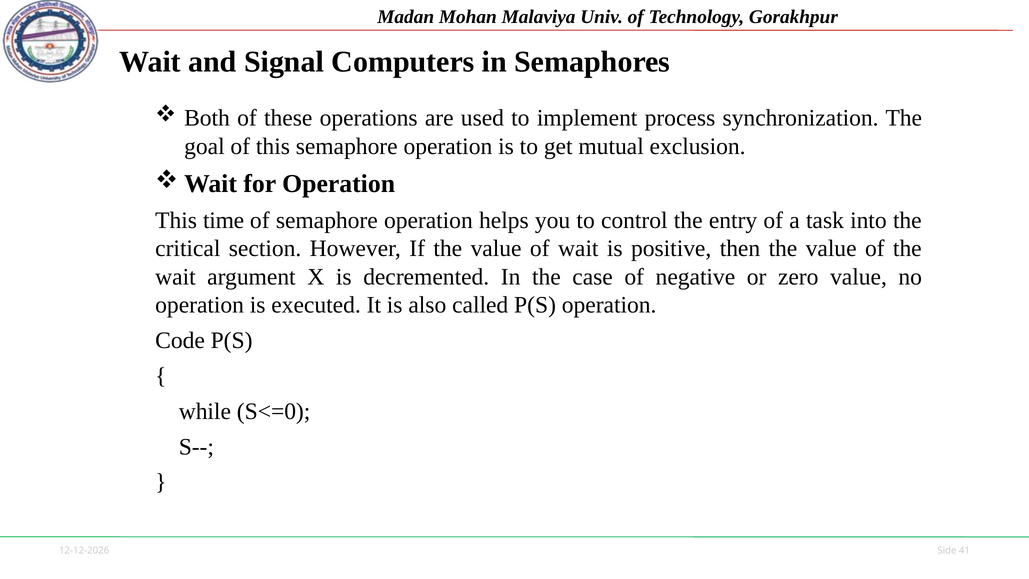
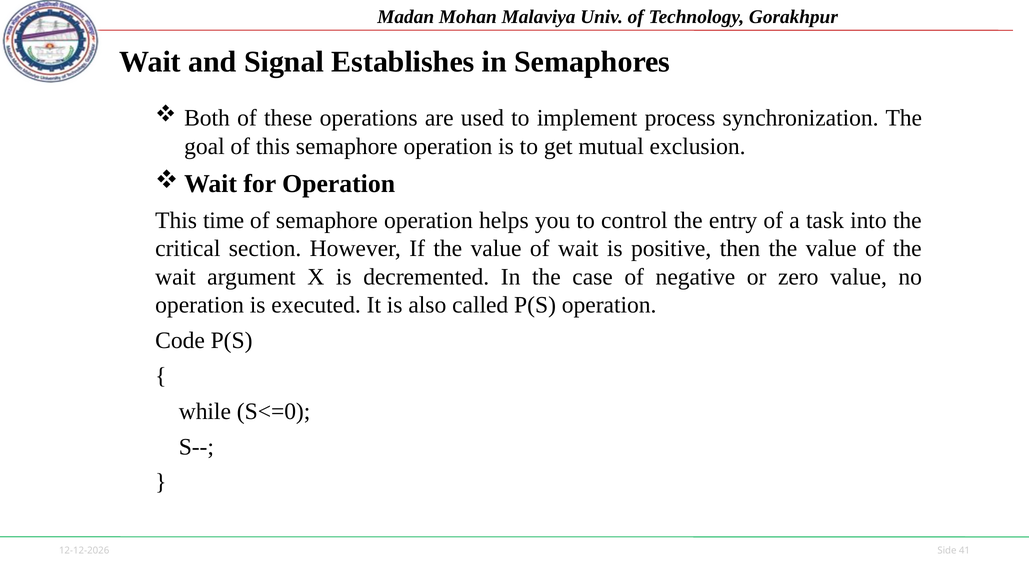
Computers: Computers -> Establishes
